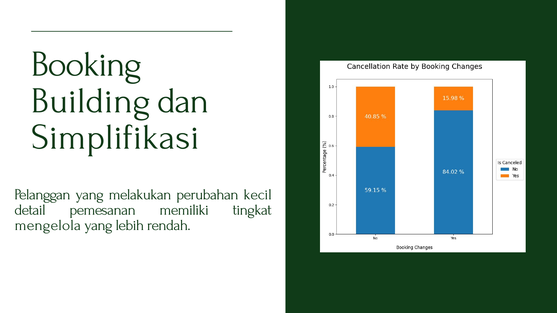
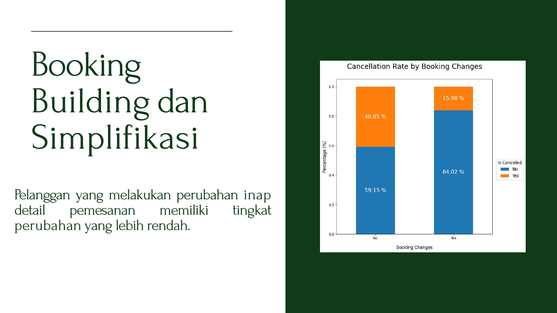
kecil: kecil -> inap
mengelola at (48, 225): mengelola -> perubahan
